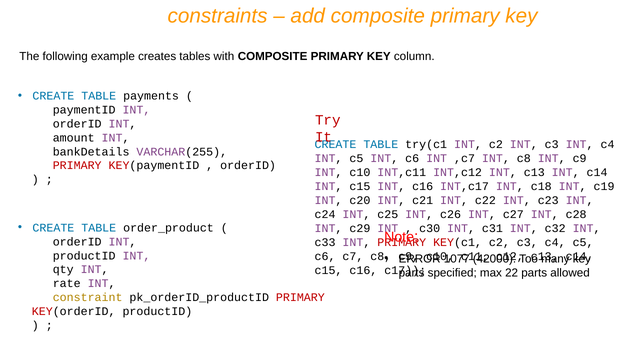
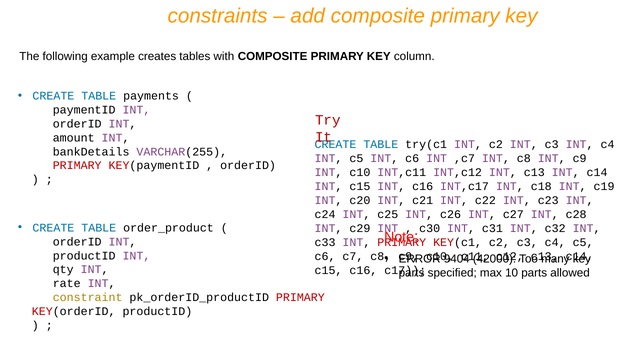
1077: 1077 -> 9404
22: 22 -> 10
